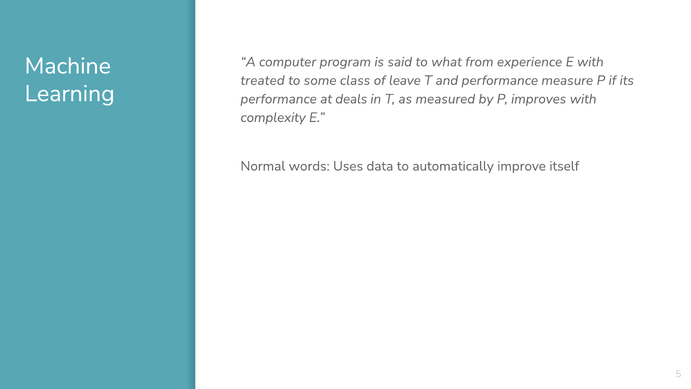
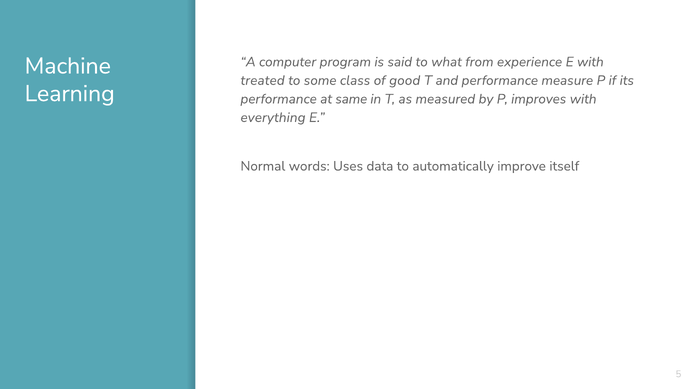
leave: leave -> good
deals: deals -> same
complexity: complexity -> everything
